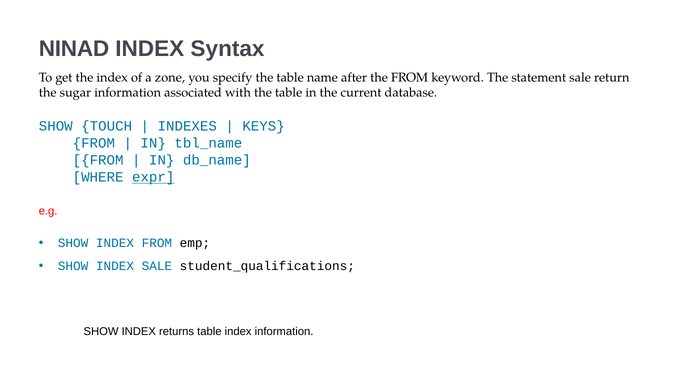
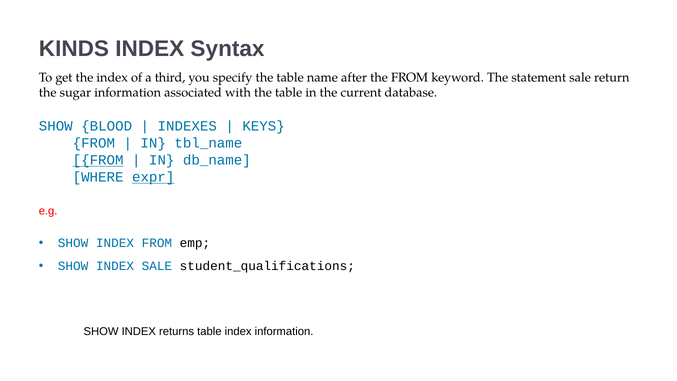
NINAD: NINAD -> KINDS
zone: zone -> third
TOUCH: TOUCH -> BLOOD
FROM at (98, 160) underline: none -> present
